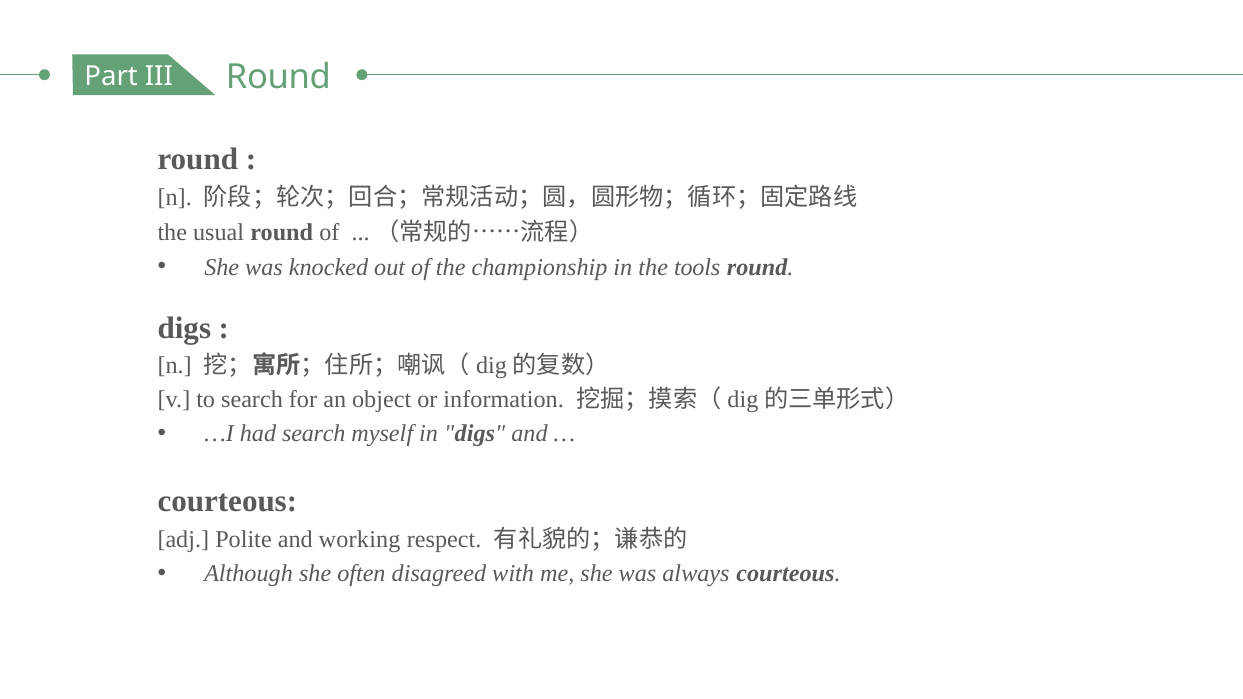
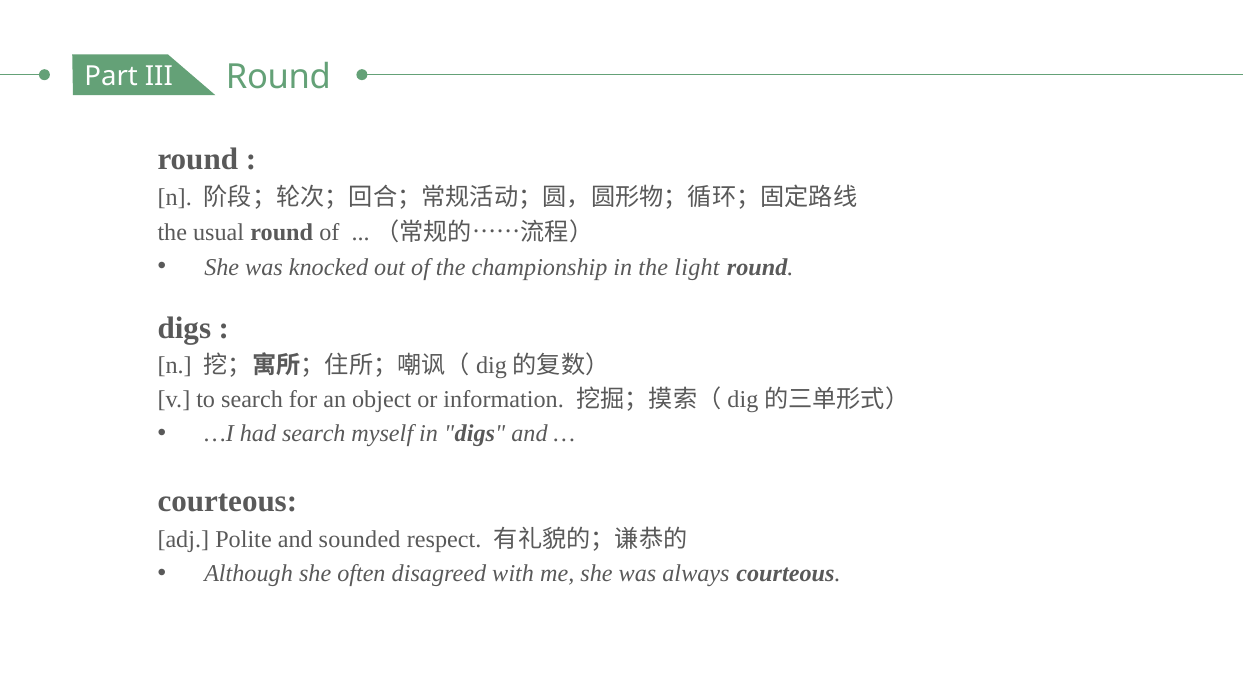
tools: tools -> light
working: working -> sounded
